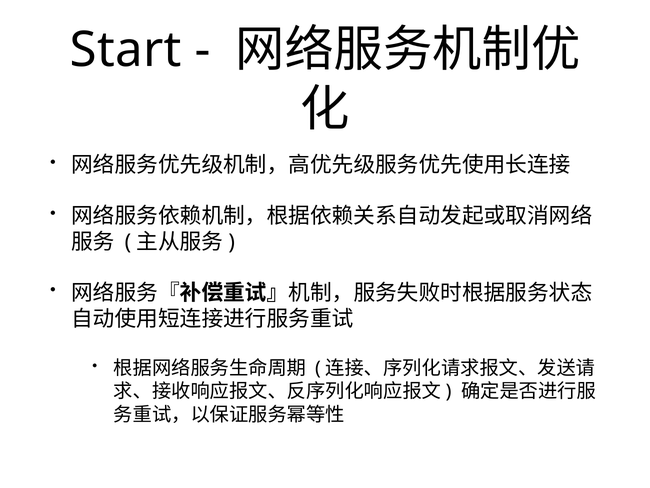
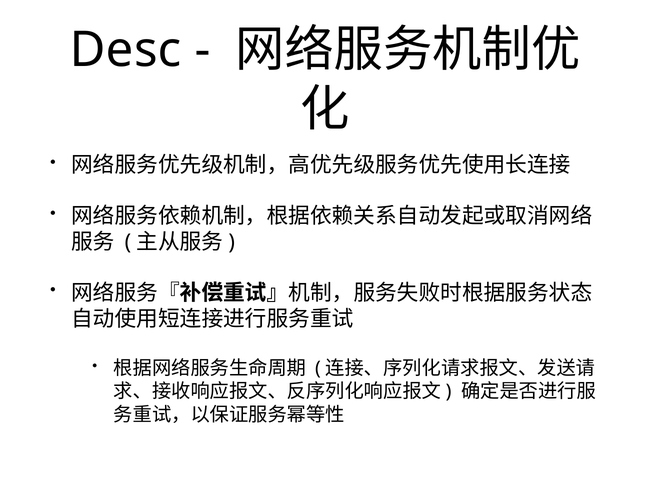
Start: Start -> Desc
